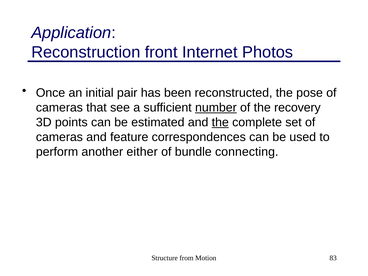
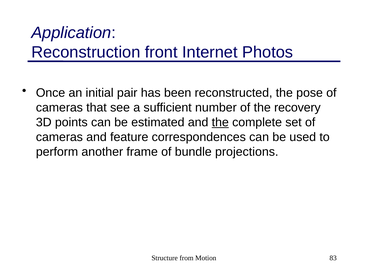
number underline: present -> none
either: either -> frame
connecting: connecting -> projections
